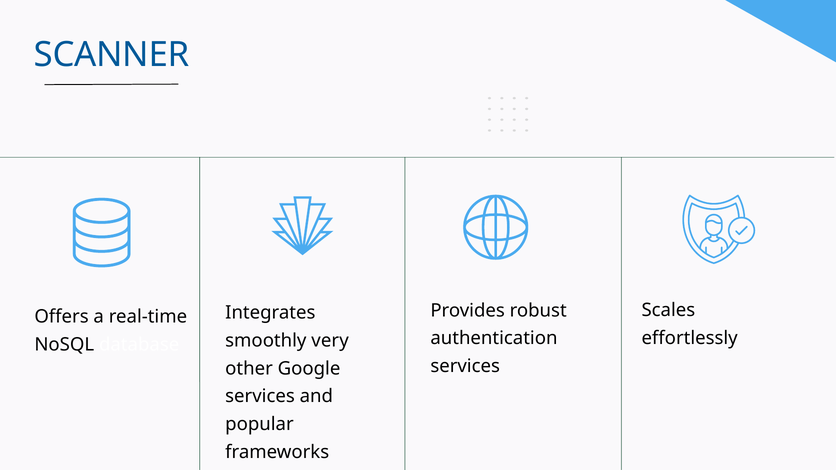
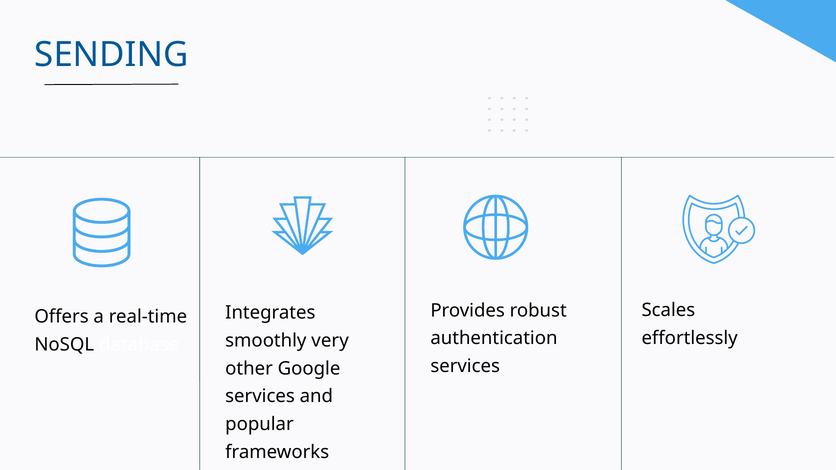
SCANNER: SCANNER -> SENDING
